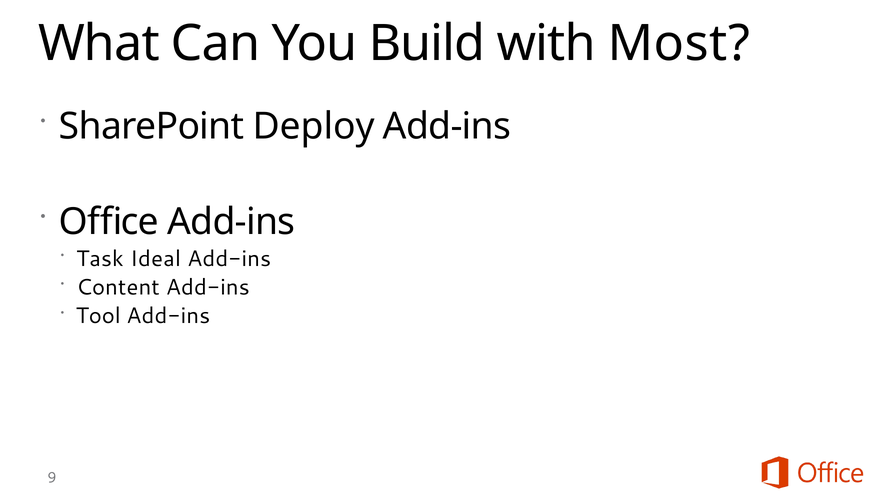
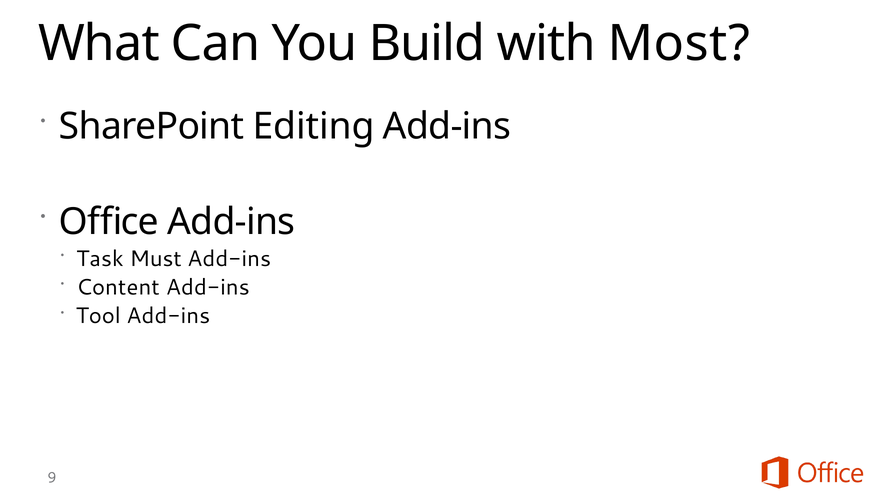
Deploy: Deploy -> Editing
Ideal: Ideal -> Must
